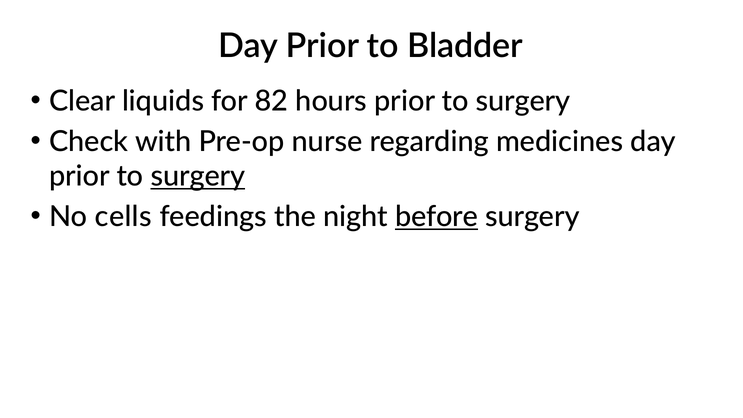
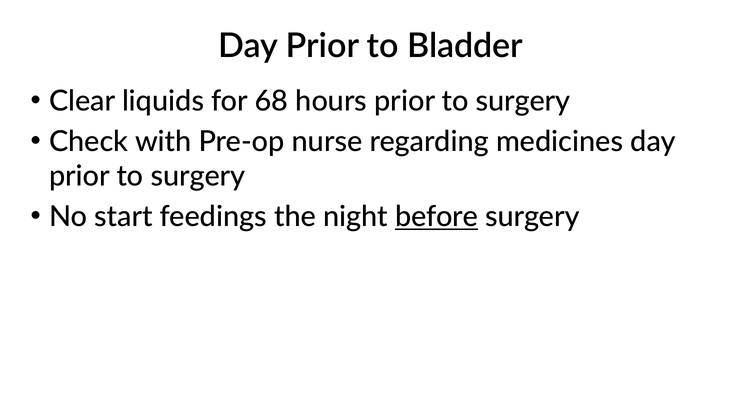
82: 82 -> 68
surgery at (198, 176) underline: present -> none
cells: cells -> start
